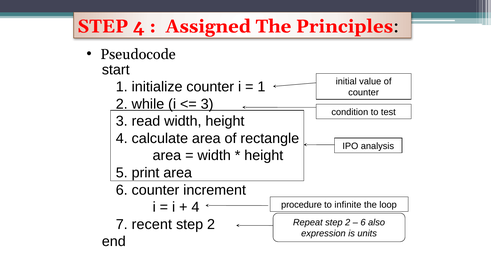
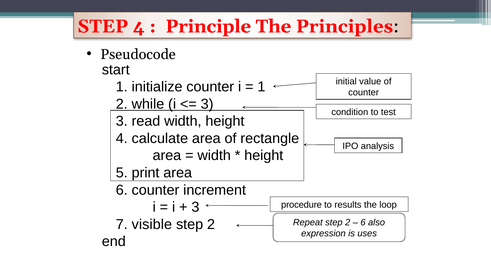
Assigned: Assigned -> Principle
infinite: infinite -> results
4 at (195, 207): 4 -> 3
recent: recent -> visible
units: units -> uses
